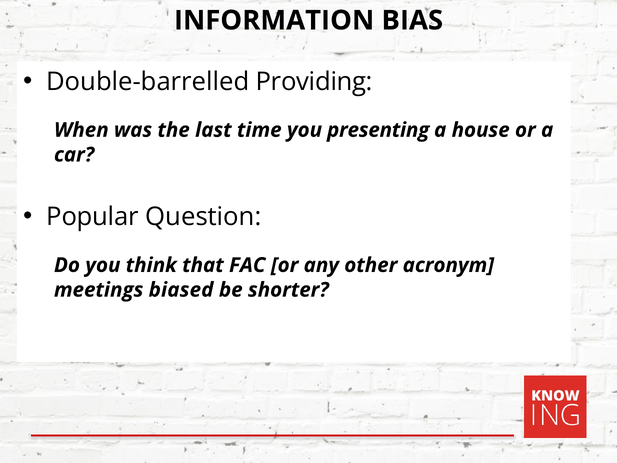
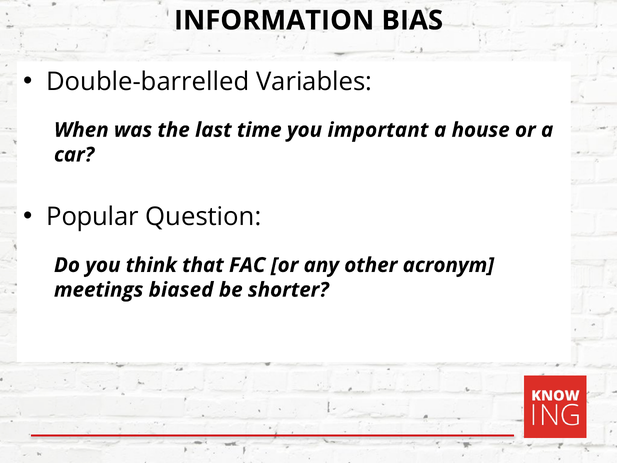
Providing: Providing -> Variables
presenting: presenting -> important
